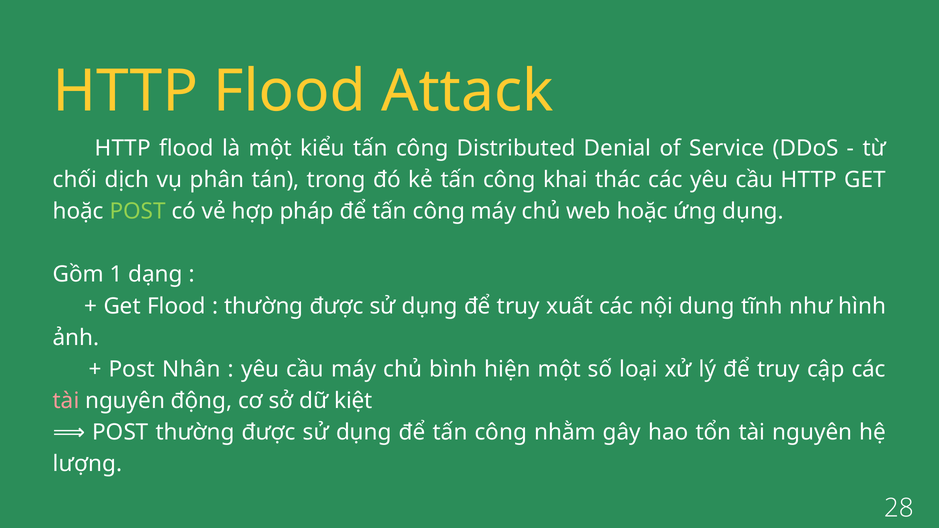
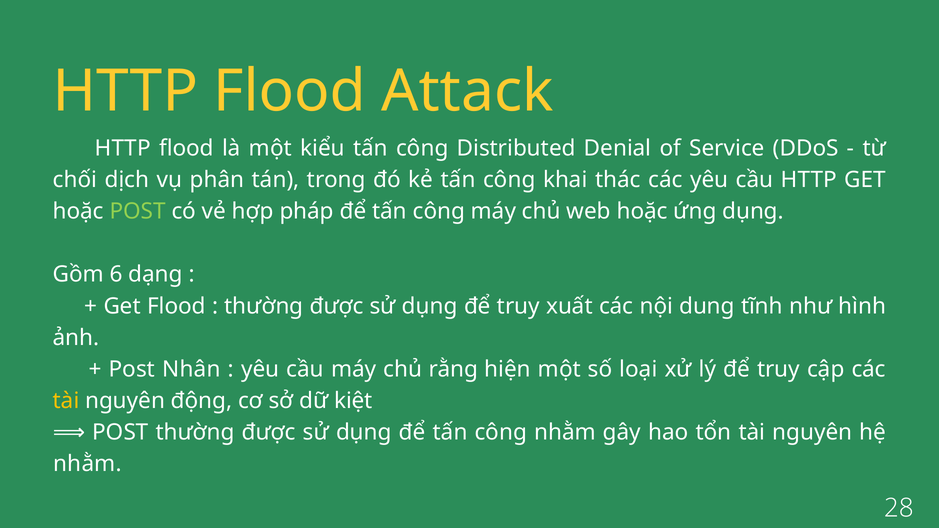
1: 1 -> 6
bình: bình -> rằng
tài at (66, 401) colour: pink -> yellow
lượng at (88, 464): lượng -> nhằm
